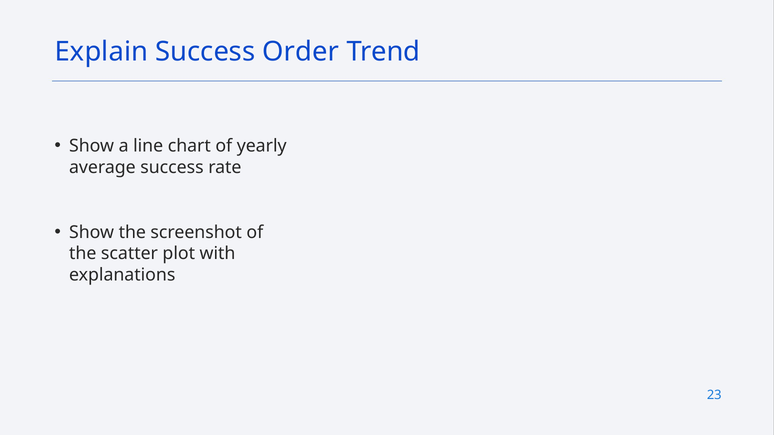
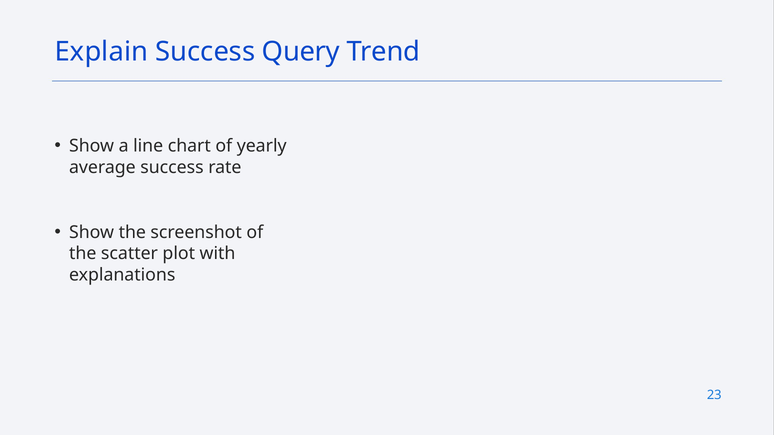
Order: Order -> Query
